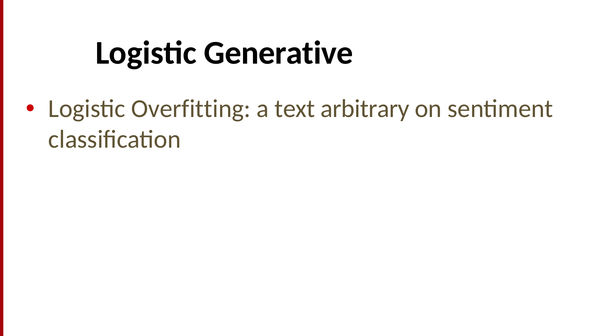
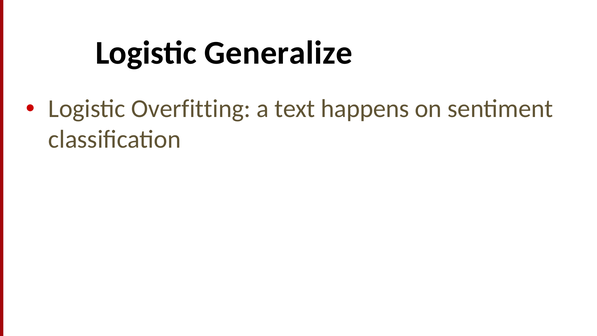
Generative: Generative -> Generalize
arbitrary: arbitrary -> happens
